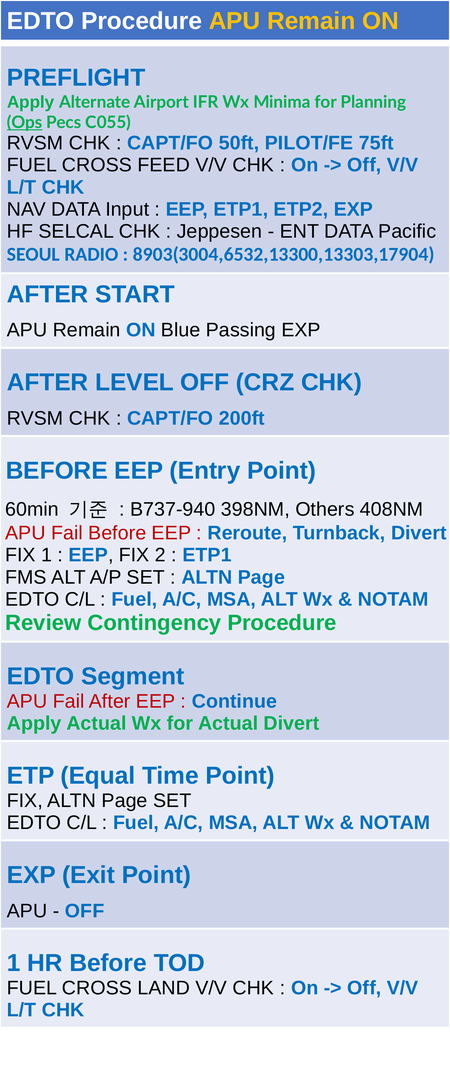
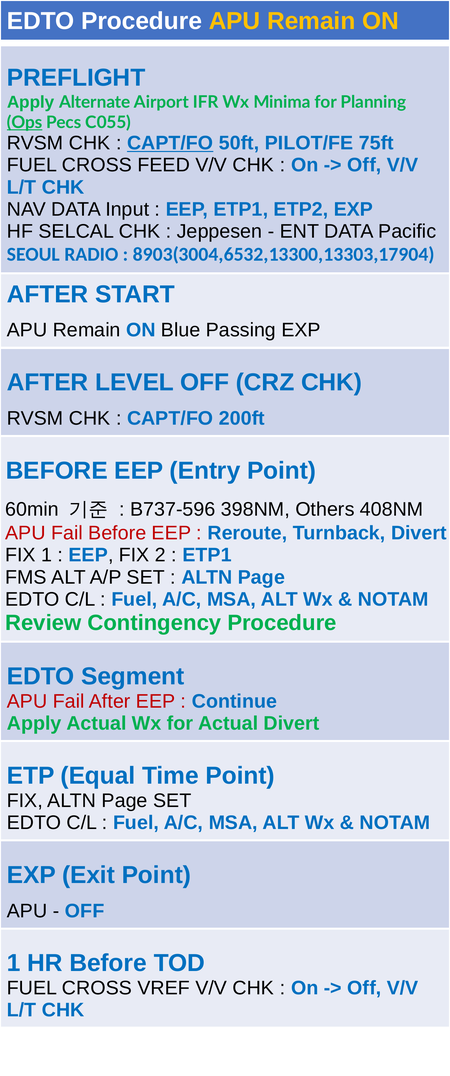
CAPT/FO at (170, 143) underline: none -> present
B737-940: B737-940 -> B737-596
LAND: LAND -> VREF
